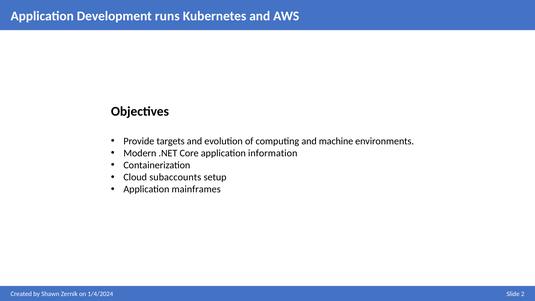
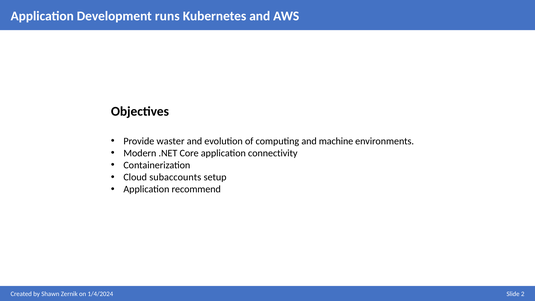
targets: targets -> waster
information: information -> connectivity
mainframes: mainframes -> recommend
